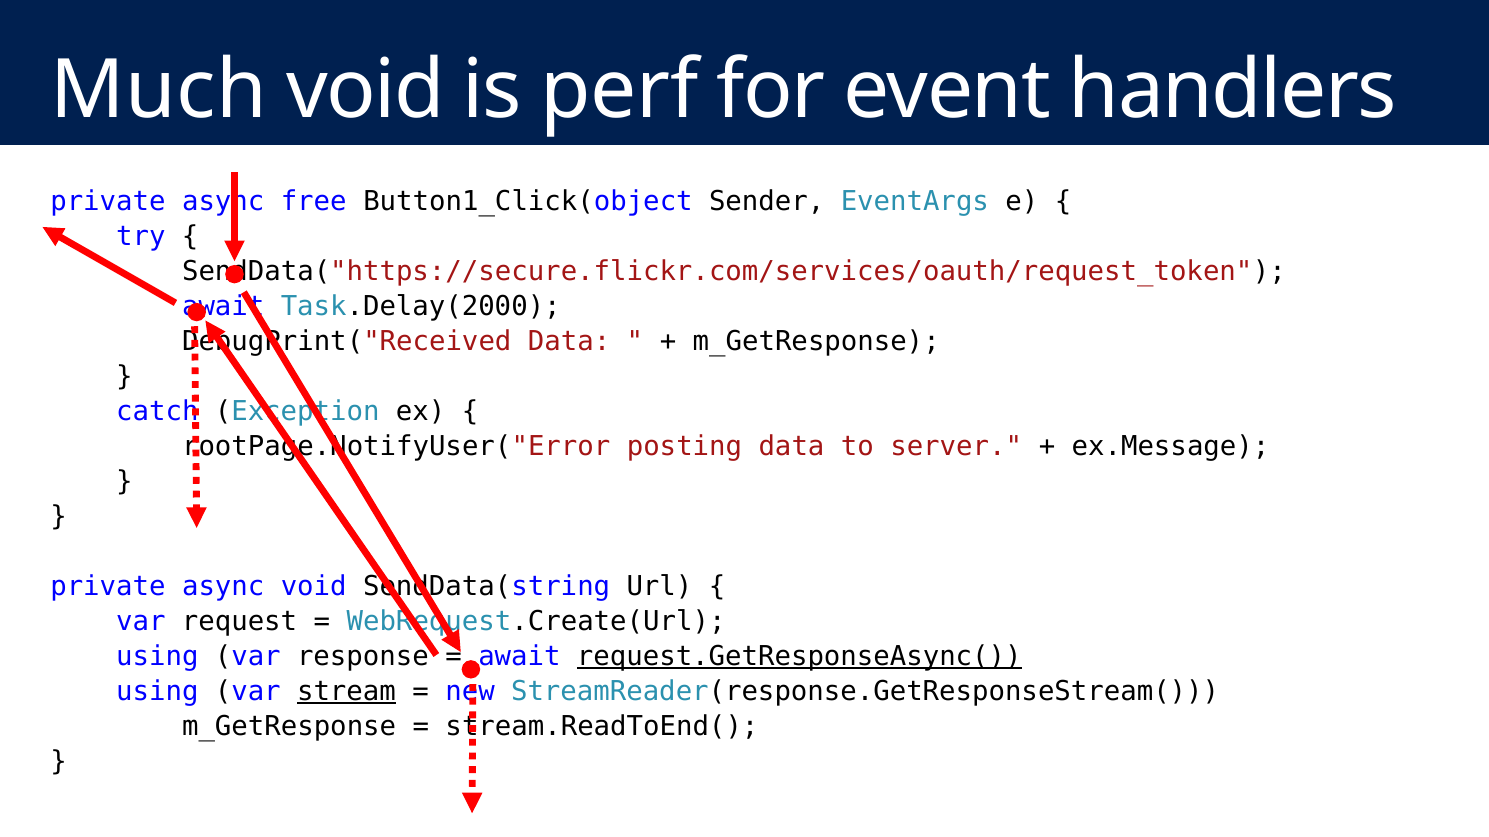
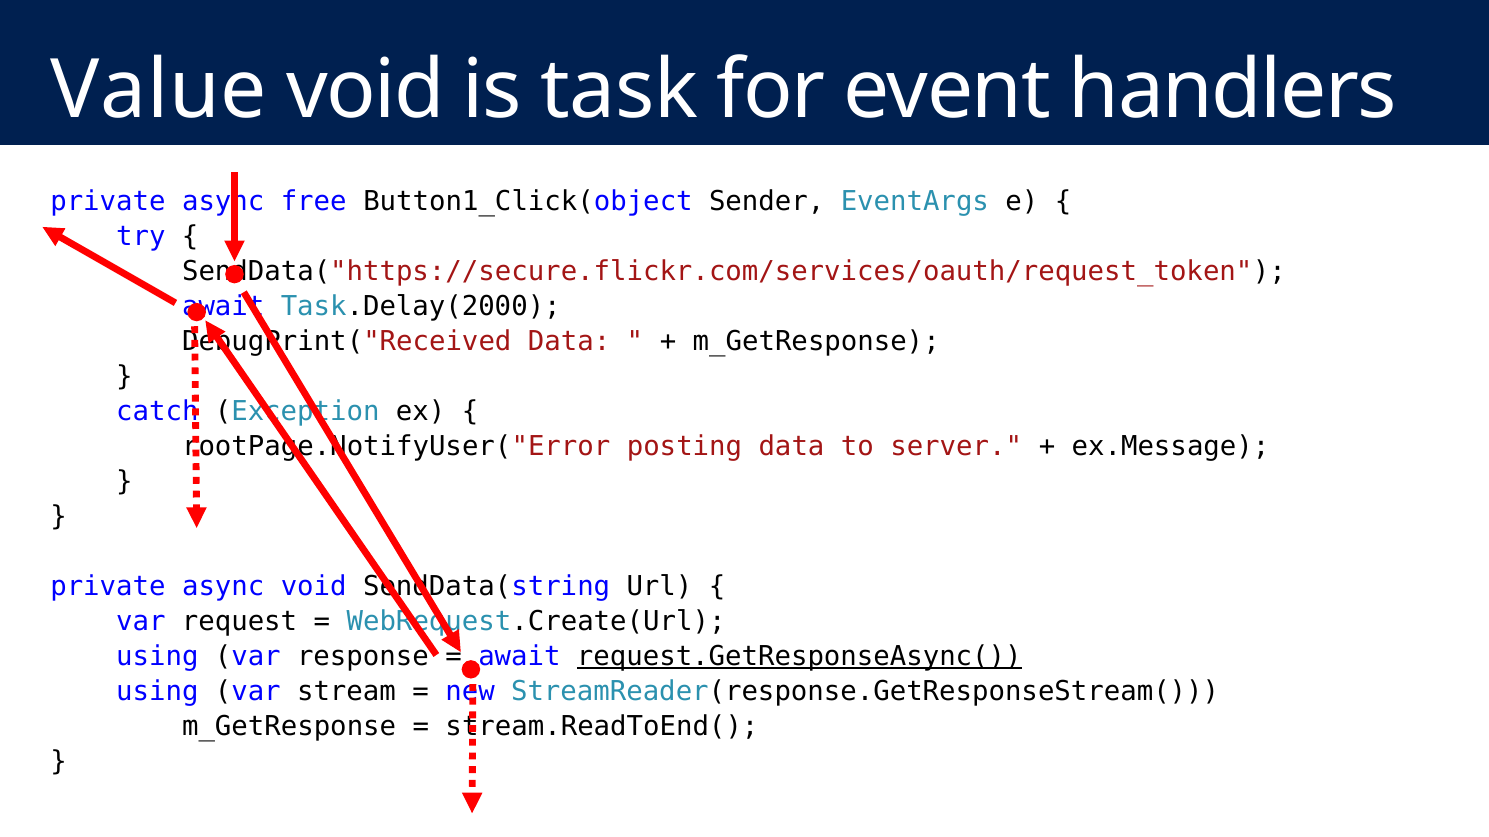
Much: Much -> Value
perf: perf -> task
stream underline: present -> none
